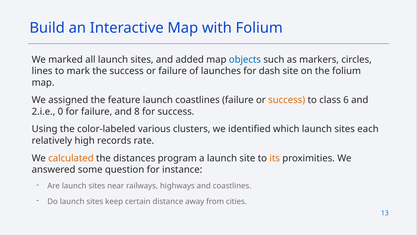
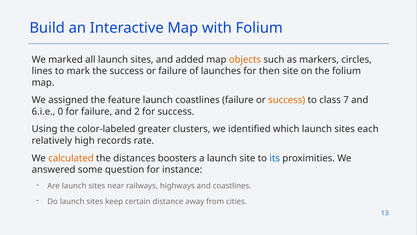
objects colour: blue -> orange
dash: dash -> then
6: 6 -> 7
2.i.e: 2.i.e -> 6.i.e
8: 8 -> 2
various: various -> greater
program: program -> boosters
its colour: orange -> blue
